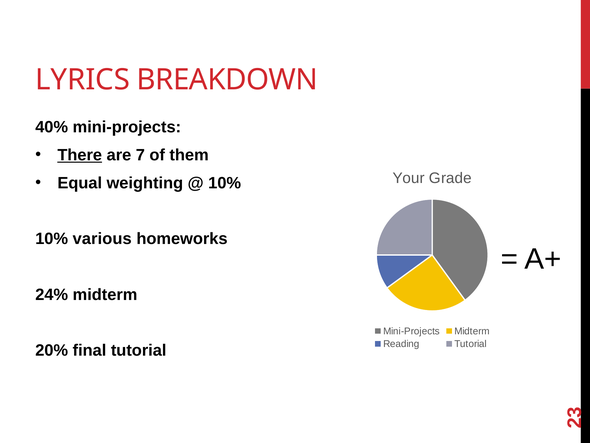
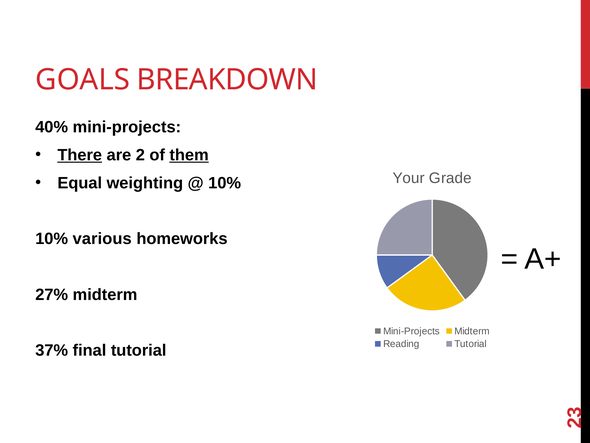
LYRICS: LYRICS -> GOALS
are 7: 7 -> 2
them underline: none -> present
24%: 24% -> 27%
20%: 20% -> 37%
